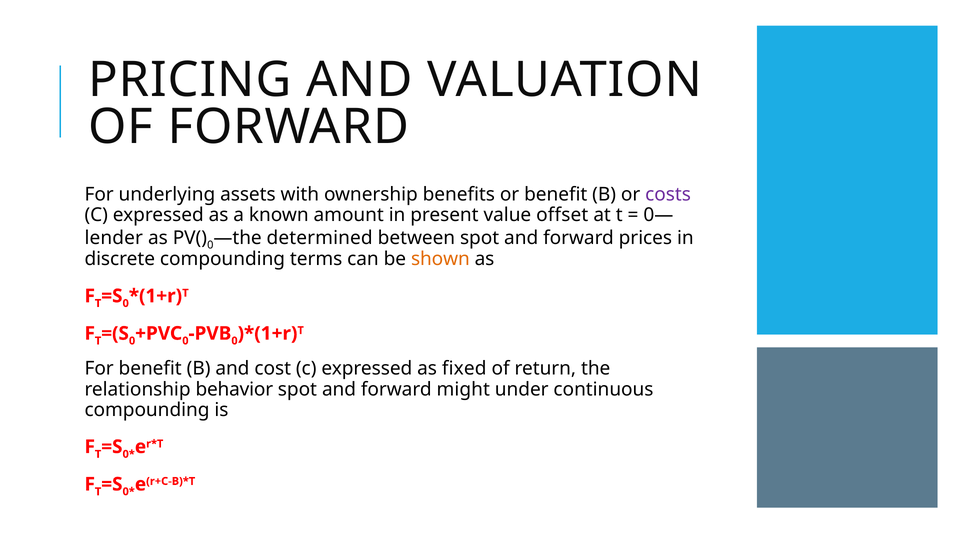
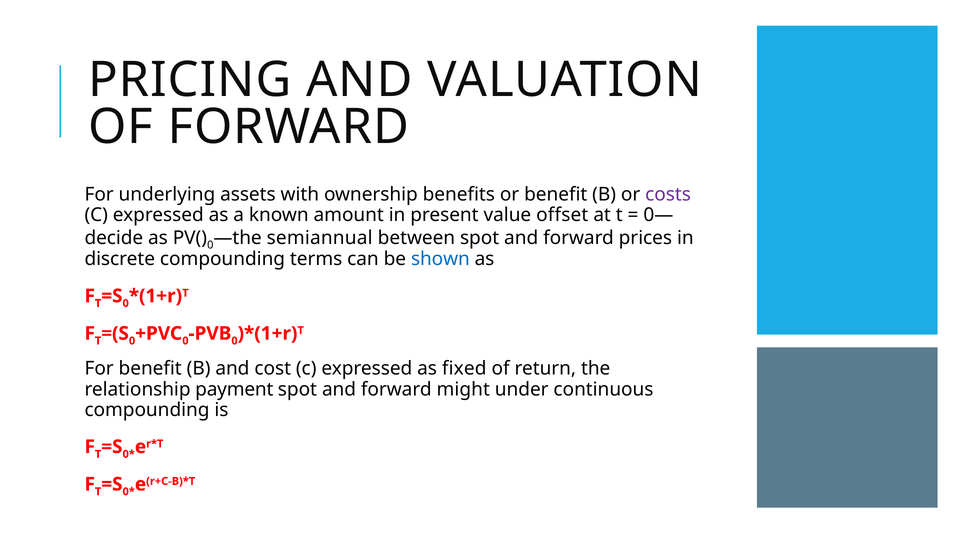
lender: lender -> decide
determined: determined -> semiannual
shown colour: orange -> blue
behavior: behavior -> payment
